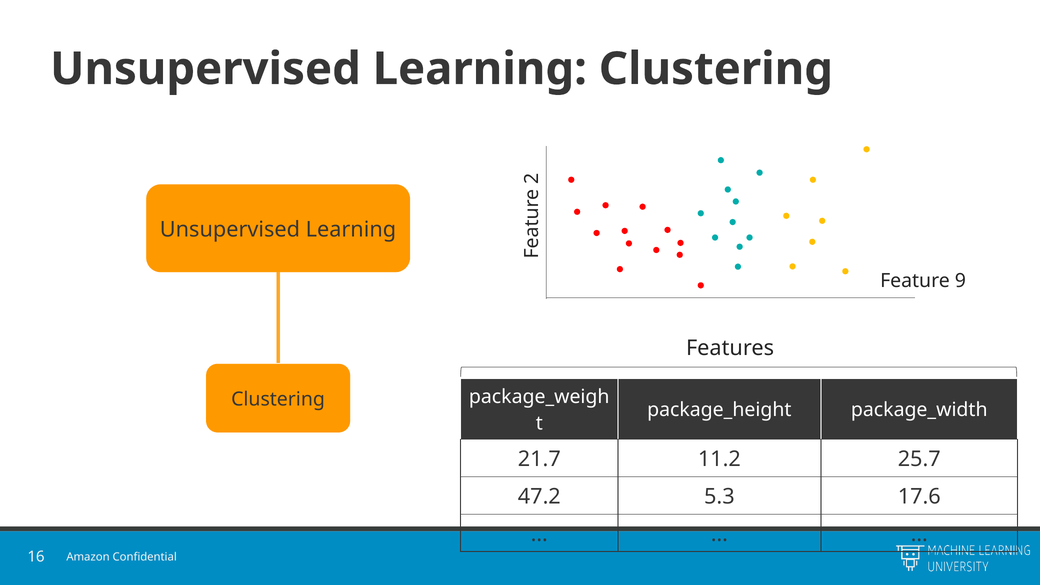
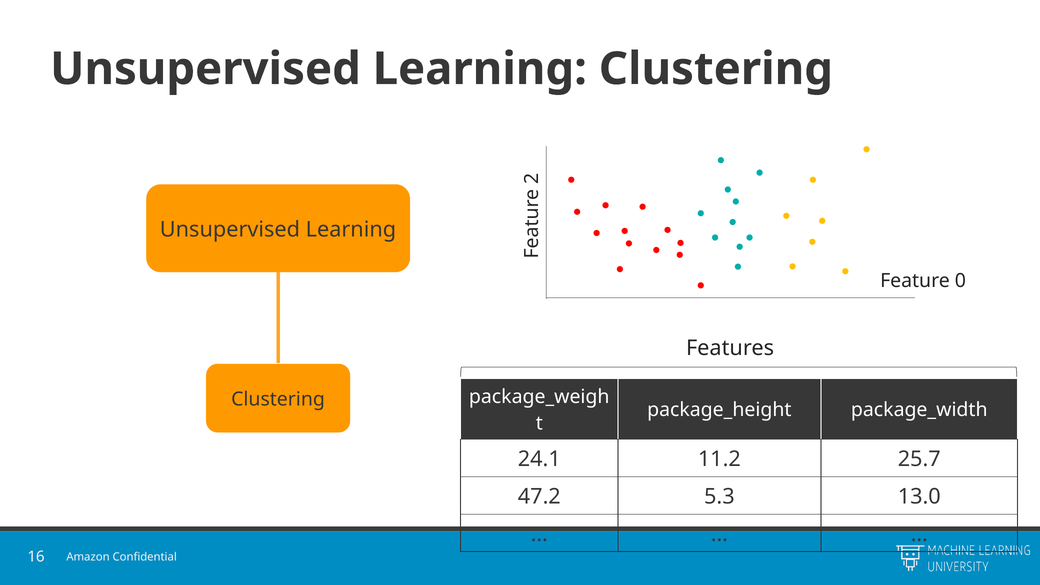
9: 9 -> 0
21.7: 21.7 -> 24.1
17.6: 17.6 -> 13.0
